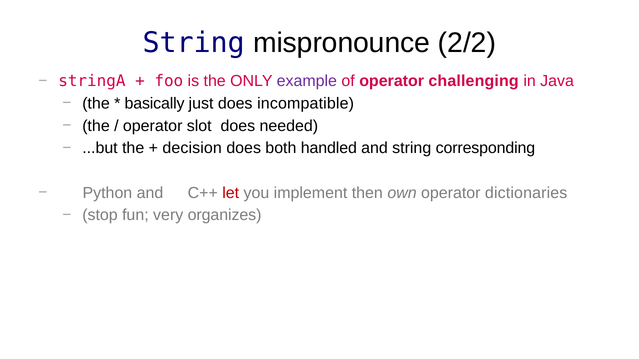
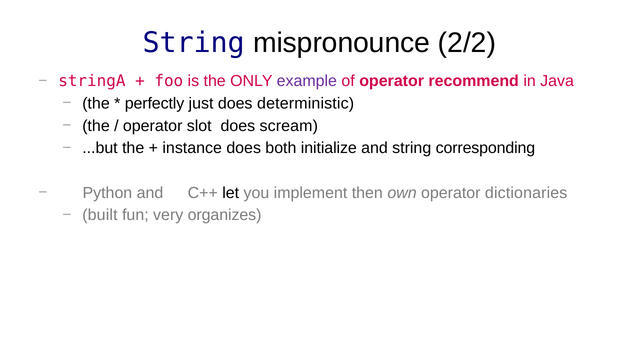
challenging: challenging -> recommend
basically: basically -> perfectly
incompatible: incompatible -> deterministic
needed: needed -> scream
decision: decision -> instance
handled: handled -> initialize
let colour: red -> black
stop: stop -> built
